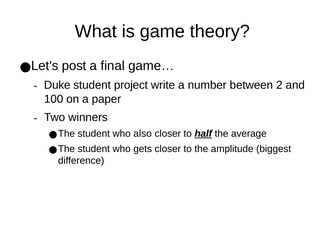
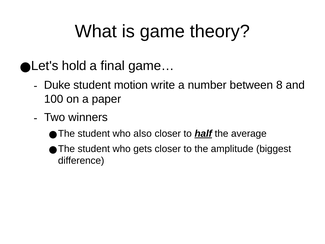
post: post -> hold
project: project -> motion
2: 2 -> 8
